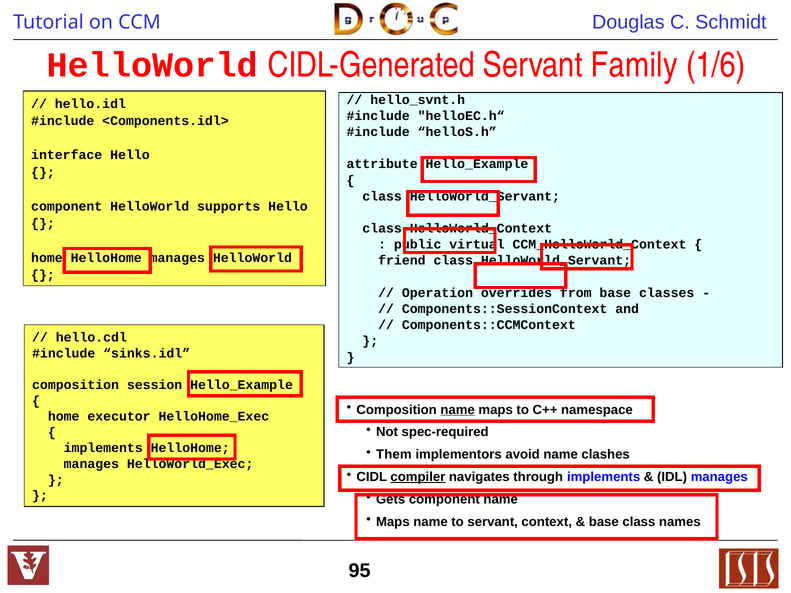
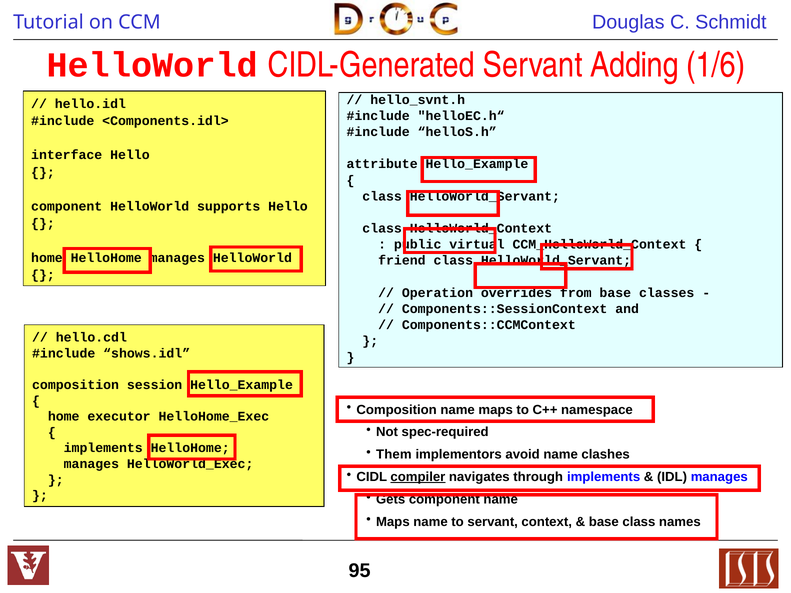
Family: Family -> Adding
sinks.idl: sinks.idl -> shows.idl
name at (458, 410) underline: present -> none
